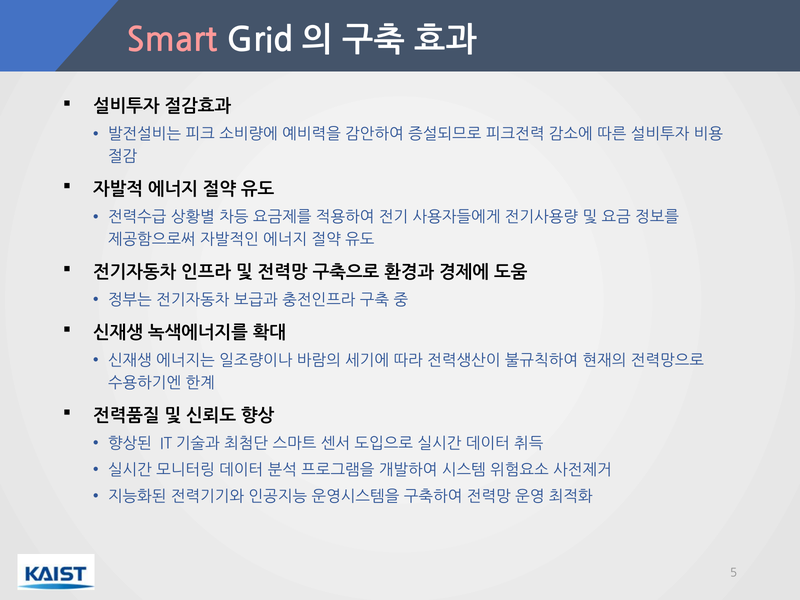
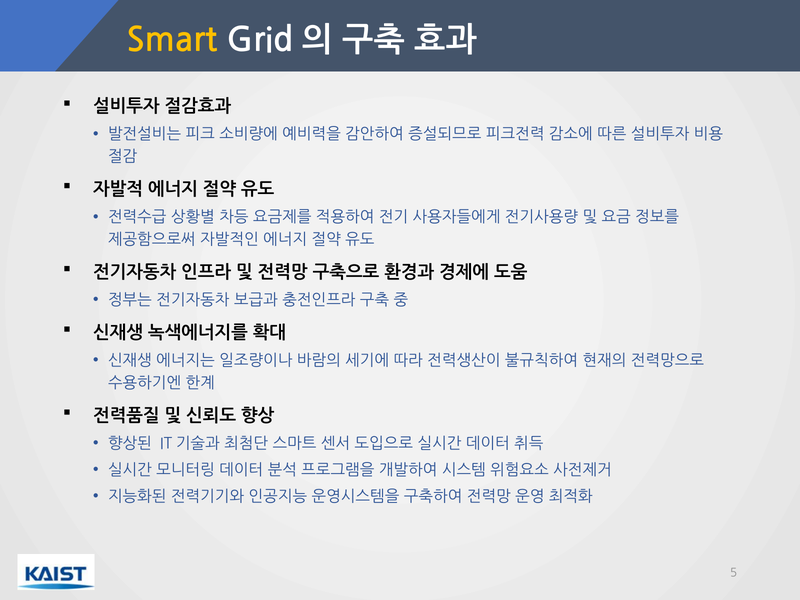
Smart colour: pink -> yellow
